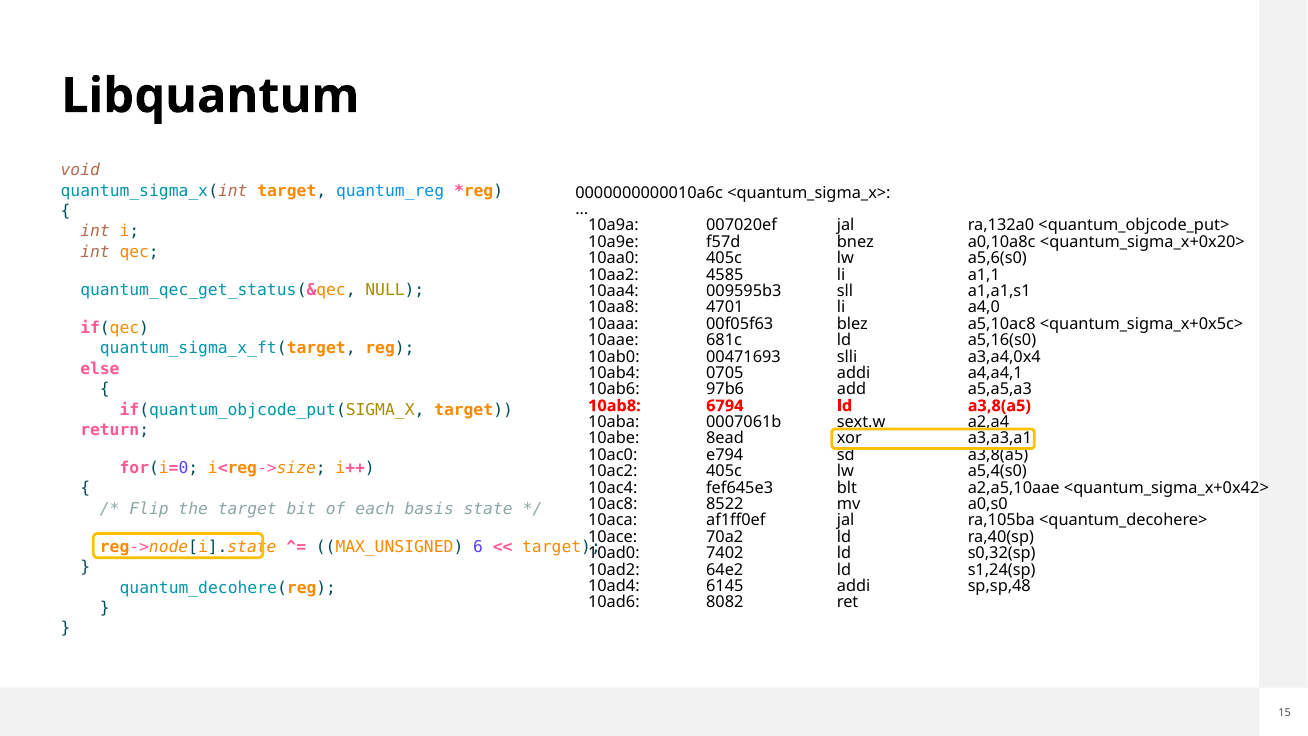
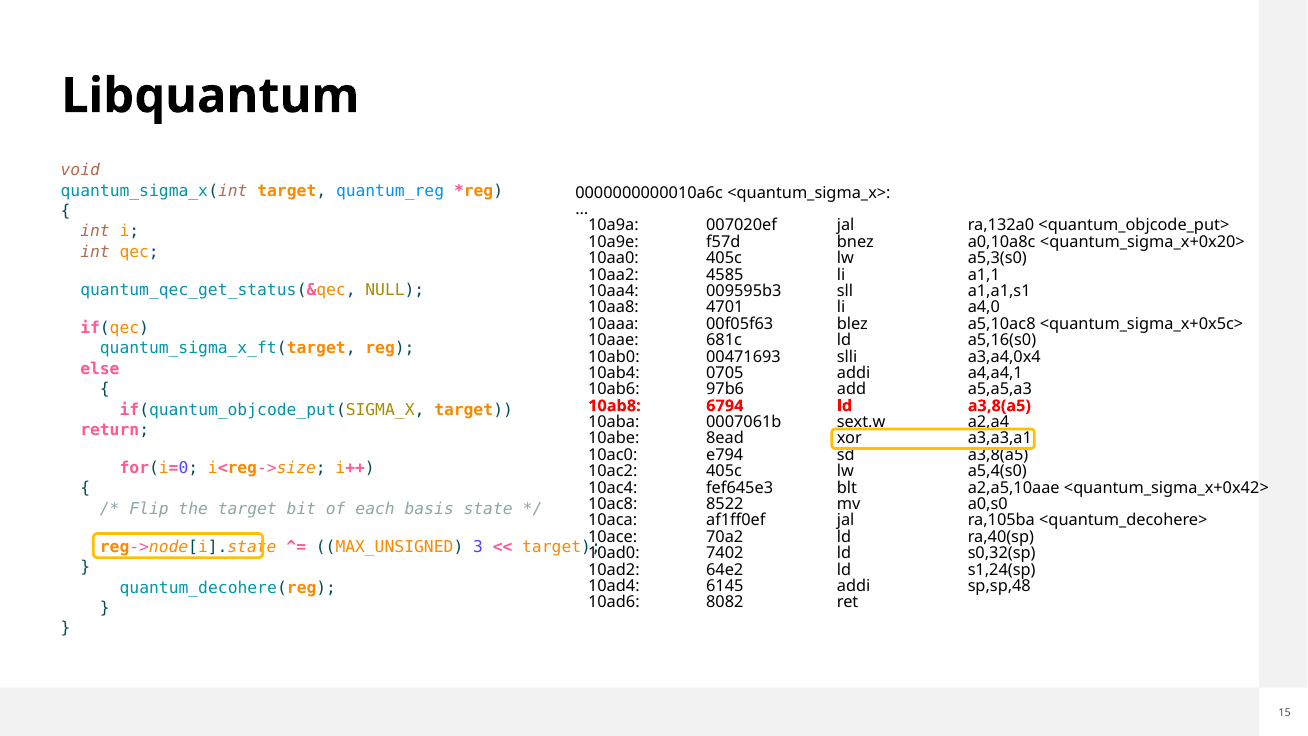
a5,6(s0: a5,6(s0 -> a5,3(s0
6: 6 -> 3
